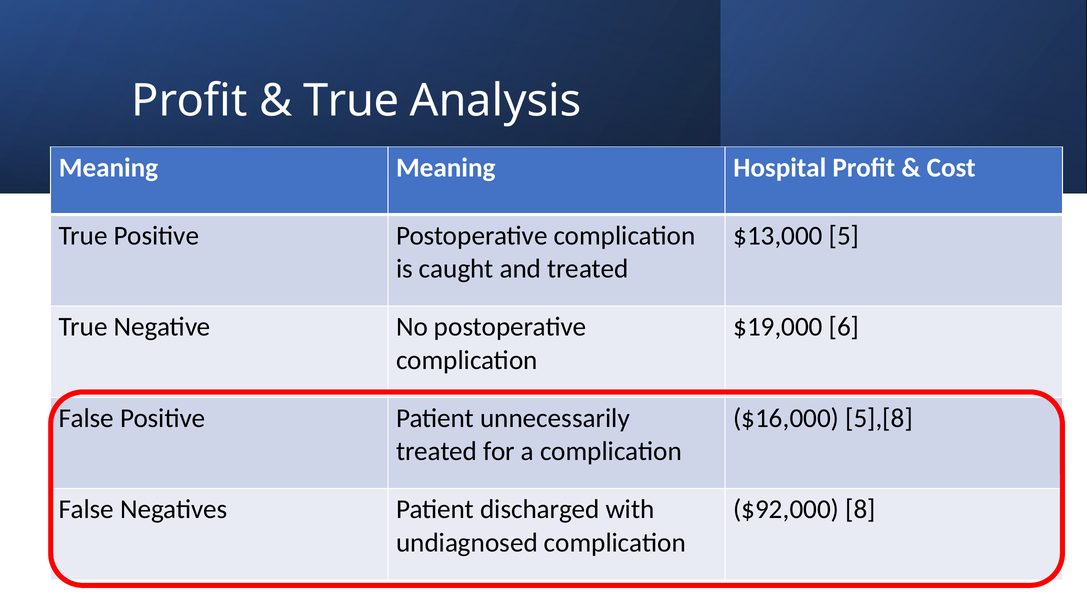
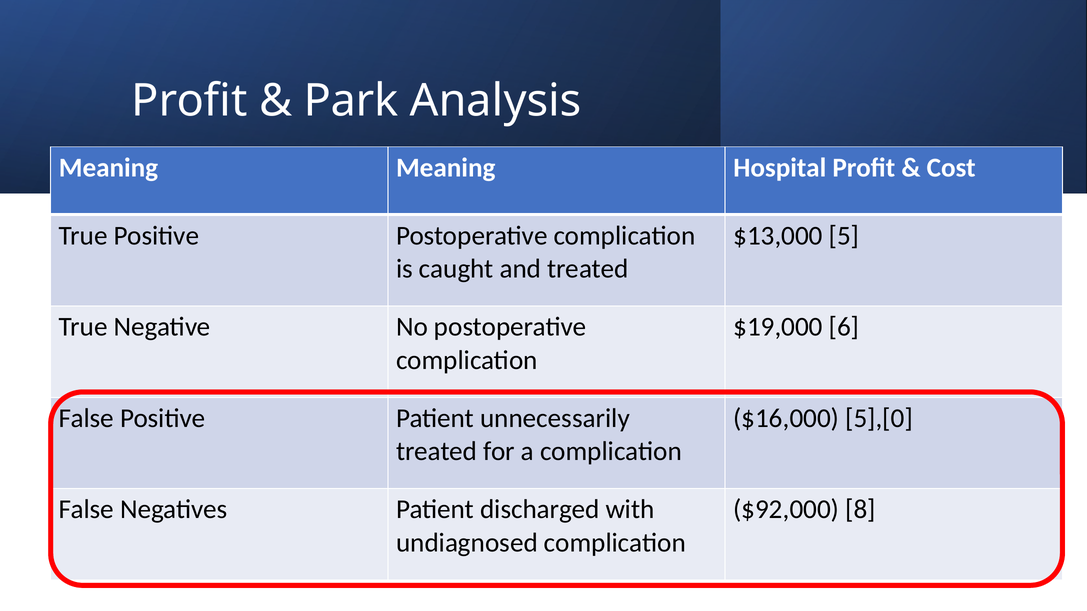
True at (351, 101): True -> Park
5],[8: 5],[8 -> 5],[0
